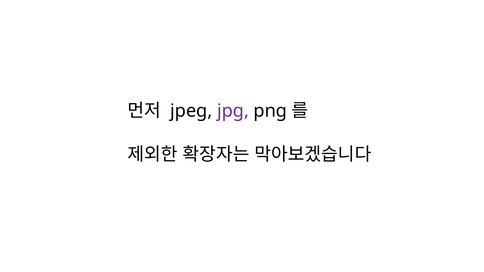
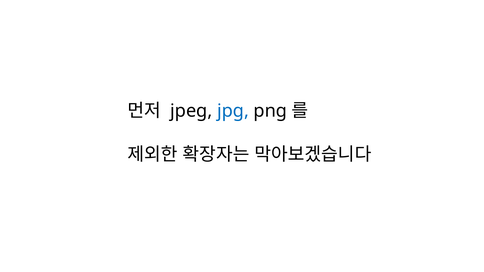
jpg colour: purple -> blue
